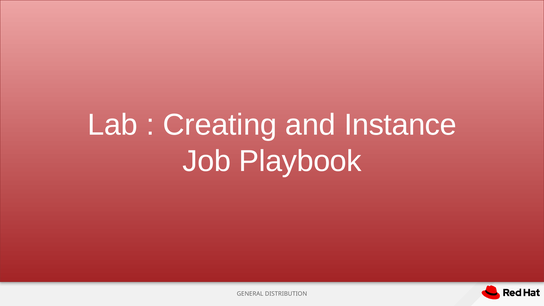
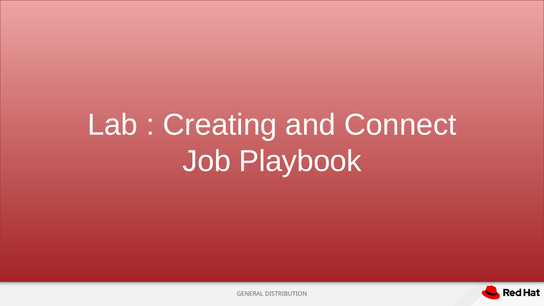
Instance: Instance -> Connect
